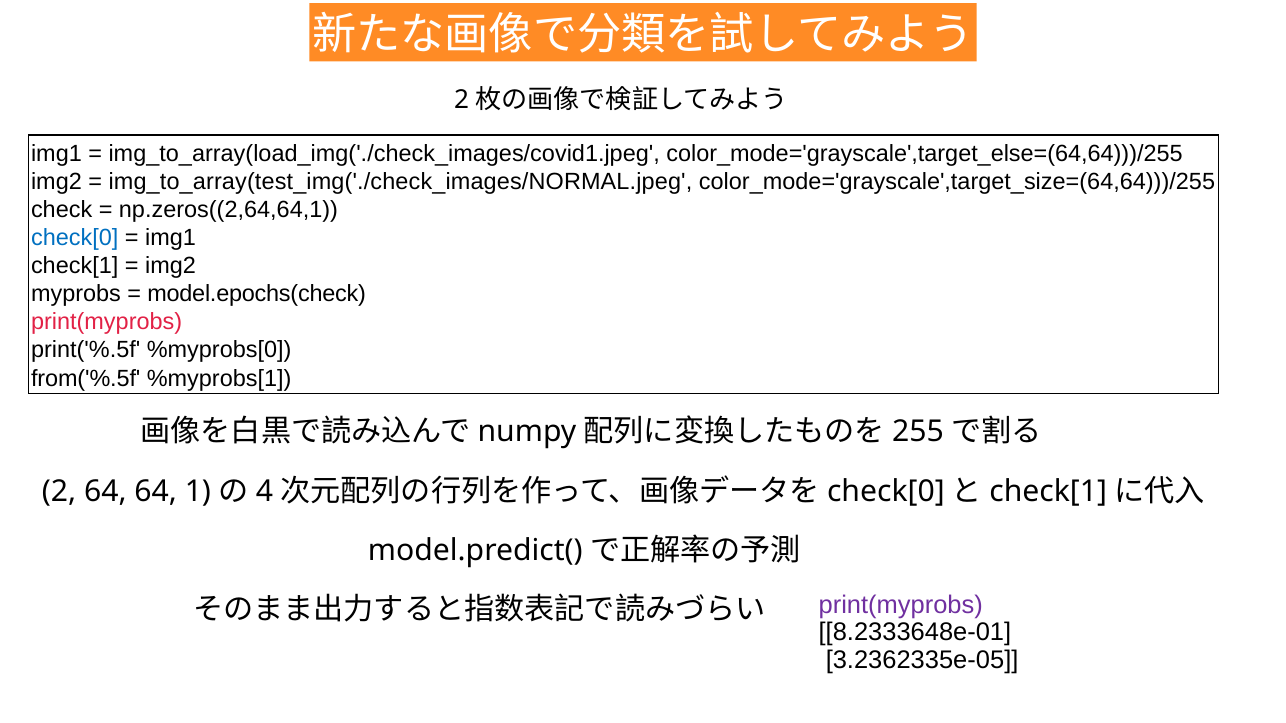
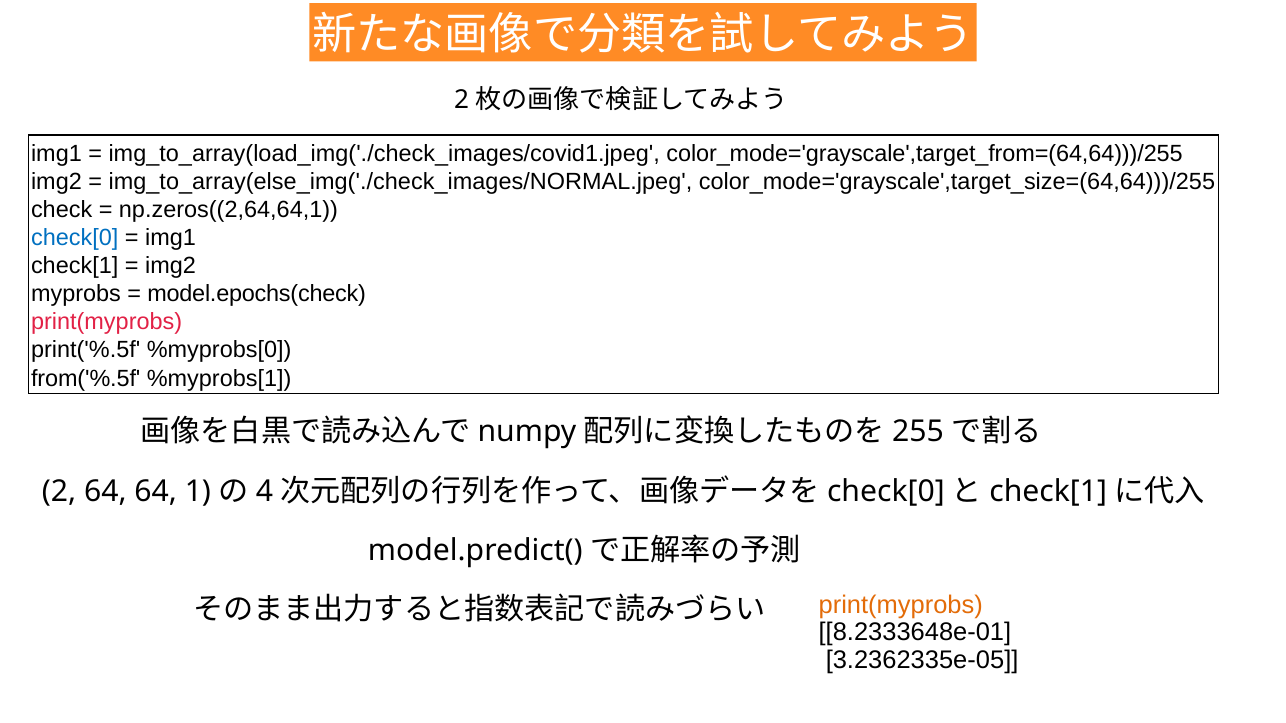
color_mode='grayscale',target_else=(64,64)))/255: color_mode='grayscale',target_else=(64,64)))/255 -> color_mode='grayscale',target_from=(64,64)))/255
img_to_array(test_img('./check_images/NORMAL.jpeg: img_to_array(test_img('./check_images/NORMAL.jpeg -> img_to_array(else_img('./check_images/NORMAL.jpeg
print(myprobs at (901, 605) colour: purple -> orange
